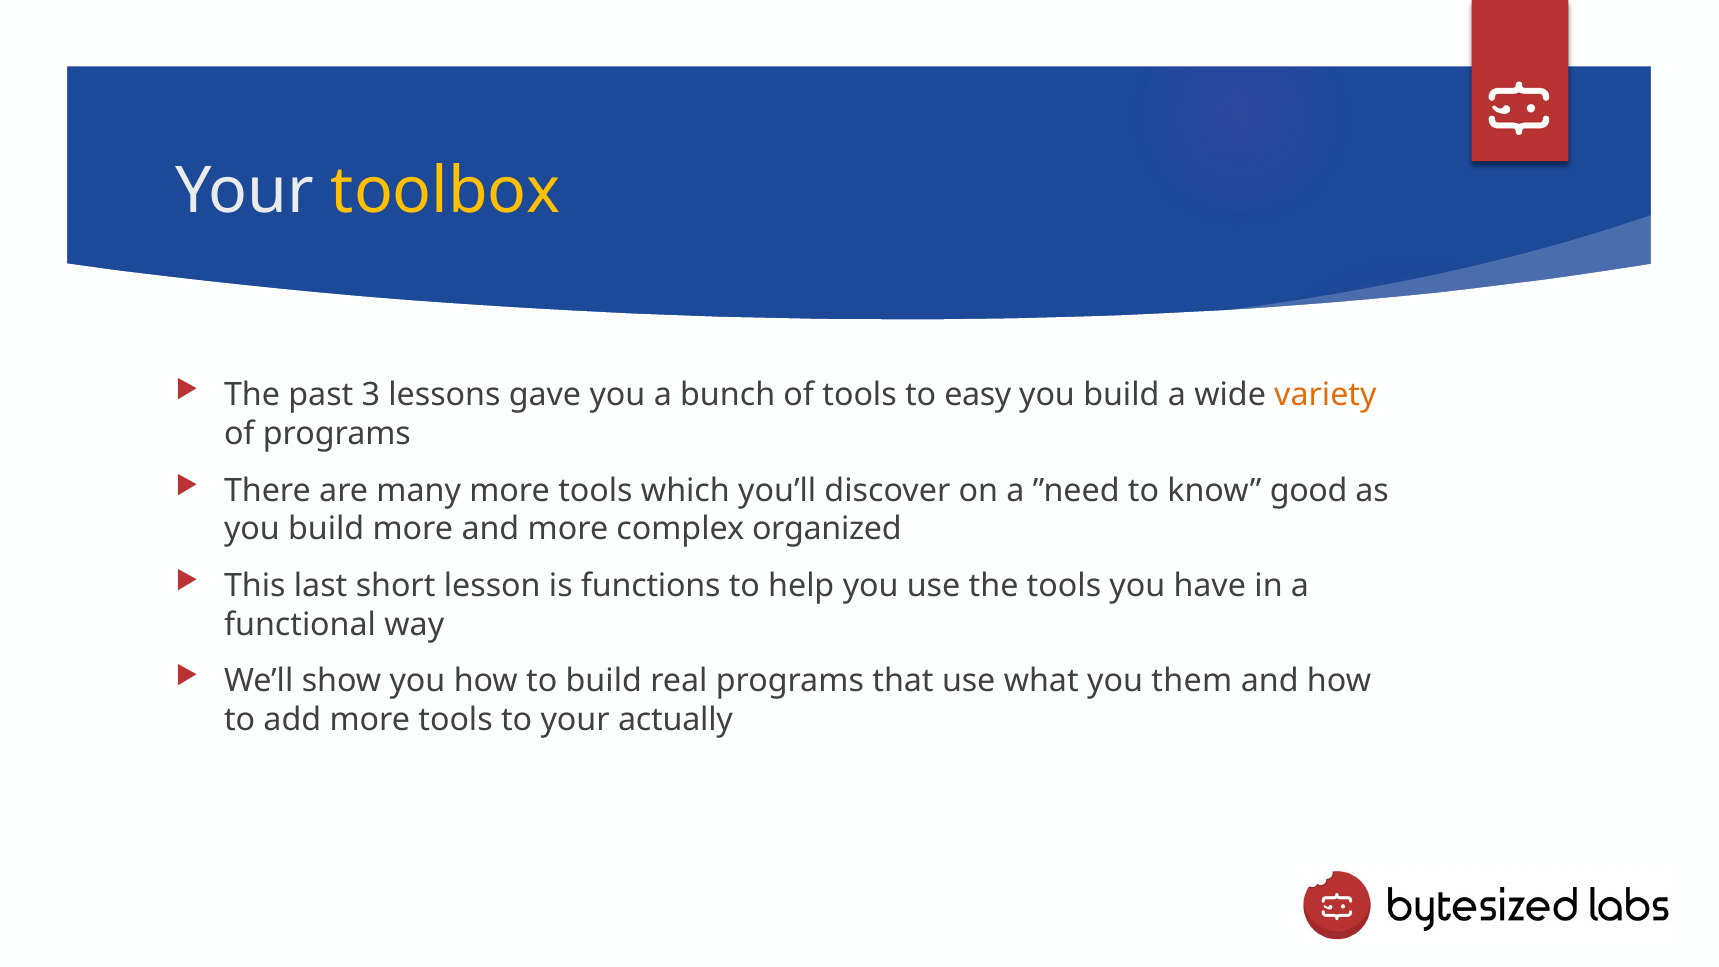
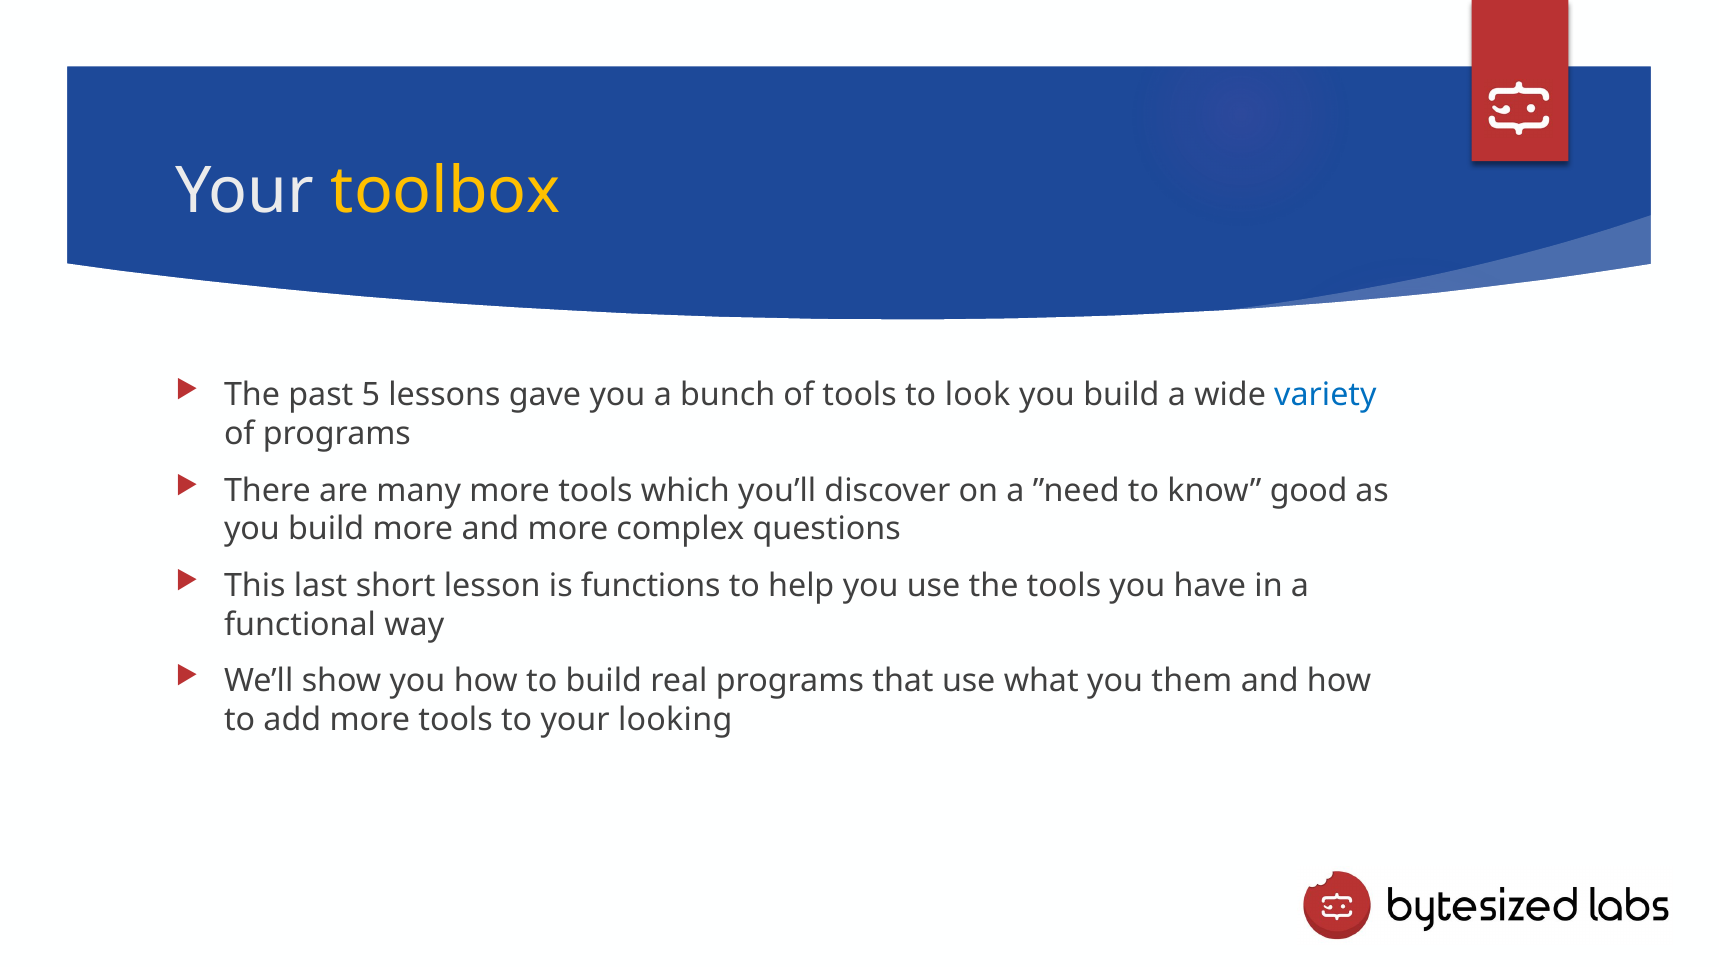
3: 3 -> 5
easy: easy -> look
variety colour: orange -> blue
organized: organized -> questions
actually: actually -> looking
